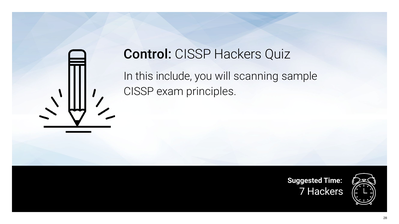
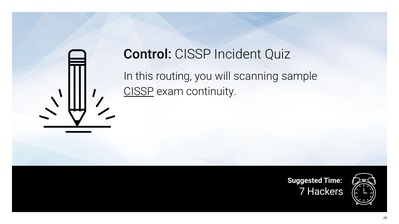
CISSP Hackers: Hackers -> Incident
include: include -> routing
CISSP at (139, 92) underline: none -> present
principles: principles -> continuity
